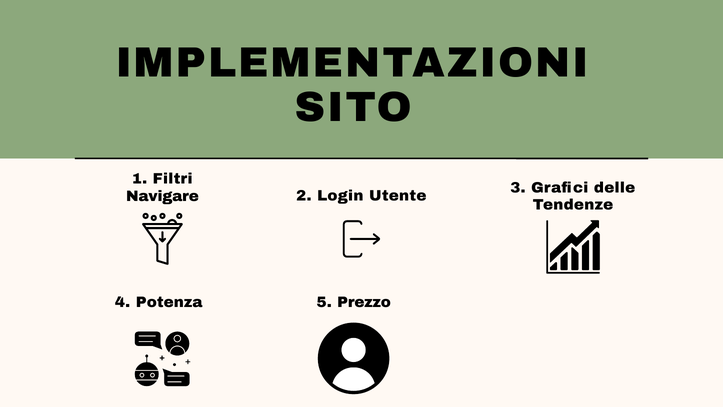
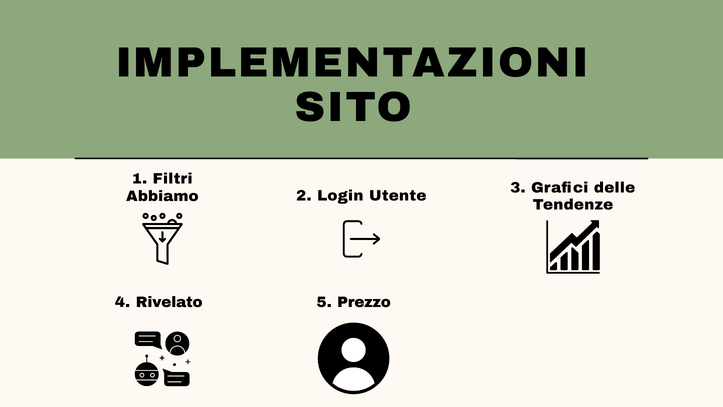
Navigare: Navigare -> Abbiamo
Potenza: Potenza -> Rivelato
